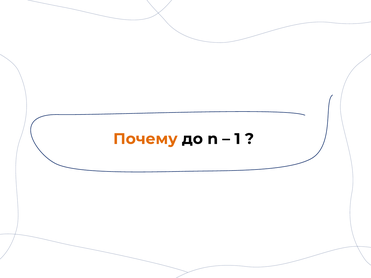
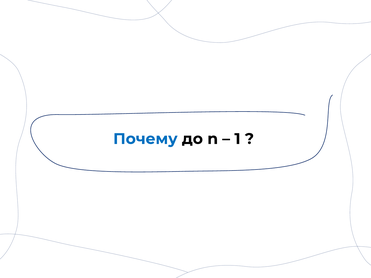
Почему colour: orange -> blue
